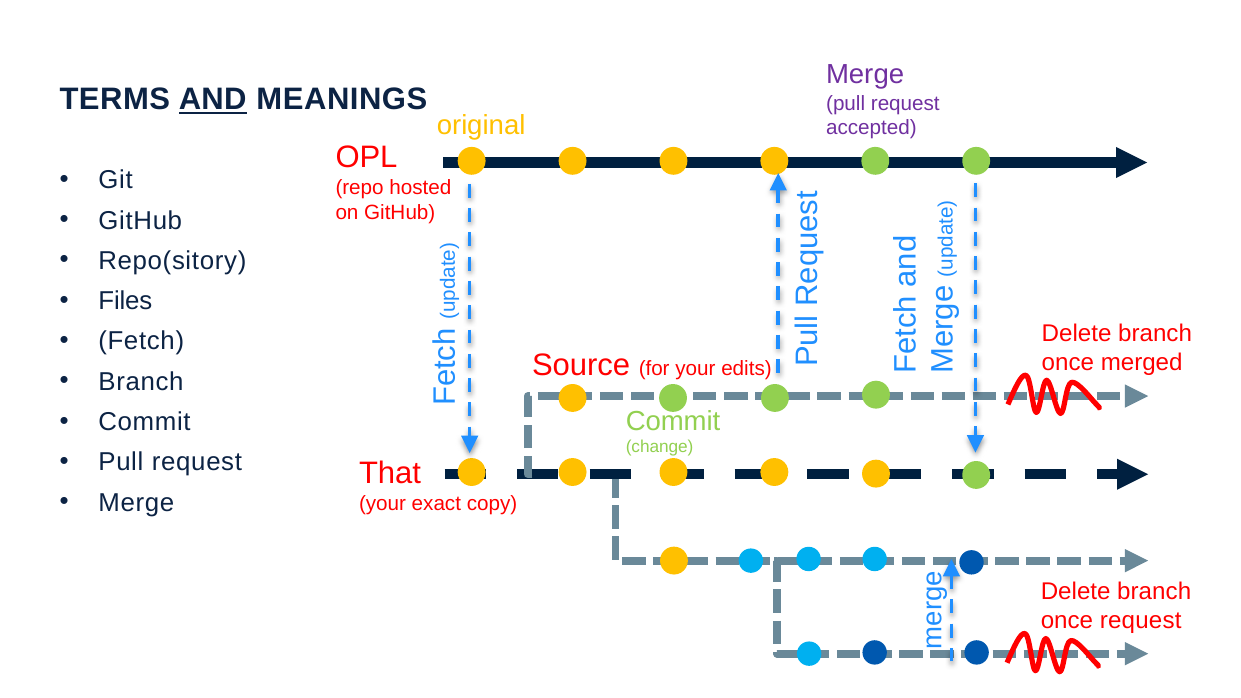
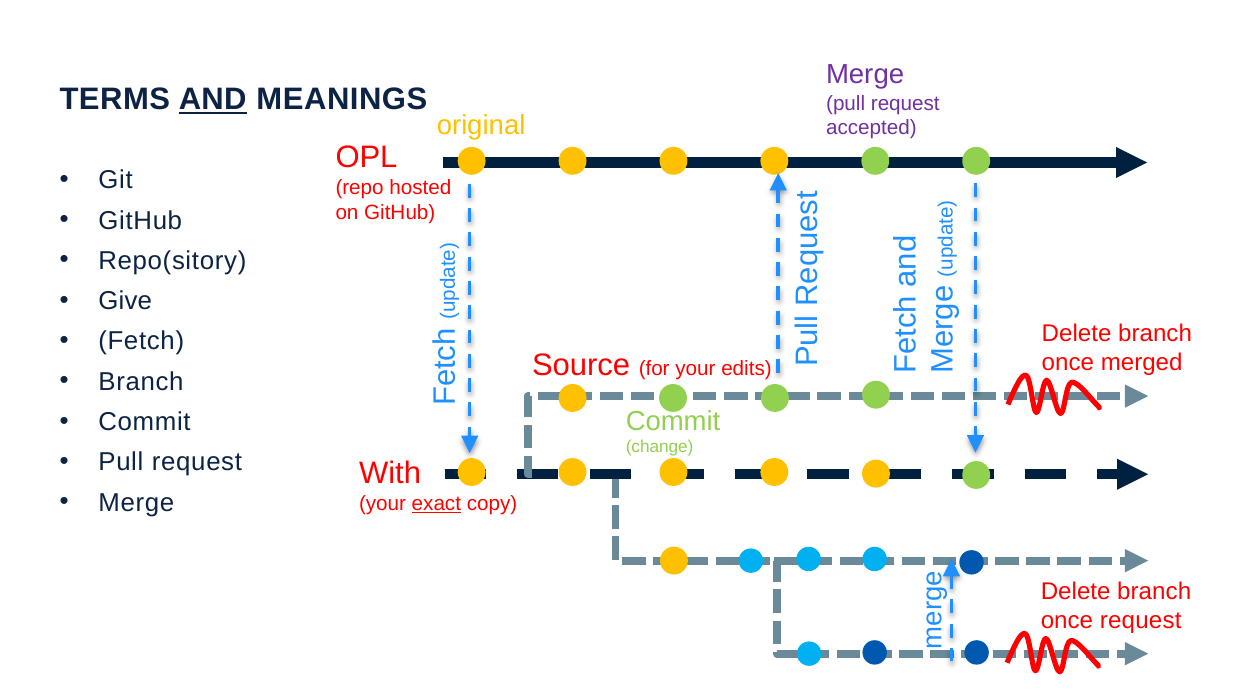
Files: Files -> Give
That: That -> With
exact underline: none -> present
